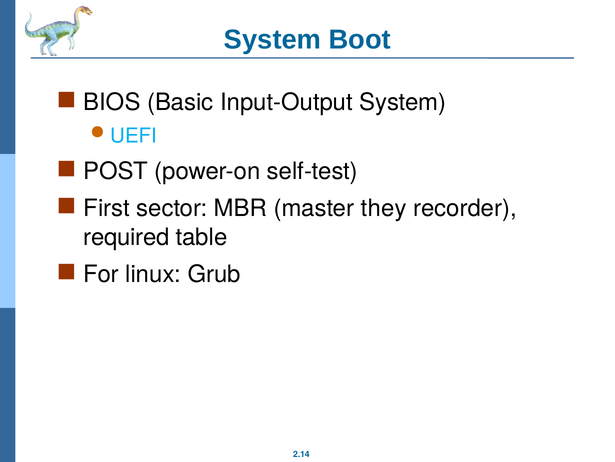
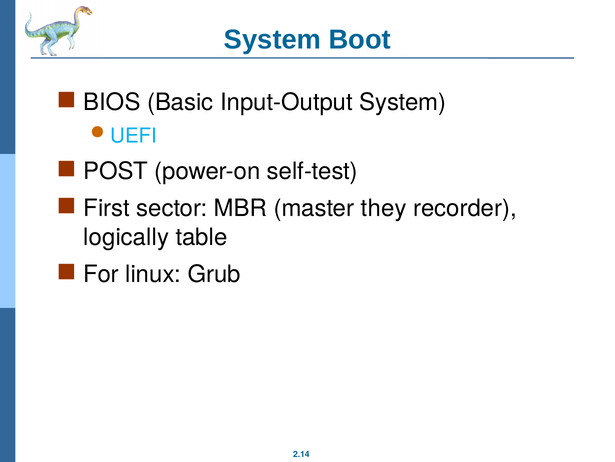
required: required -> logically
